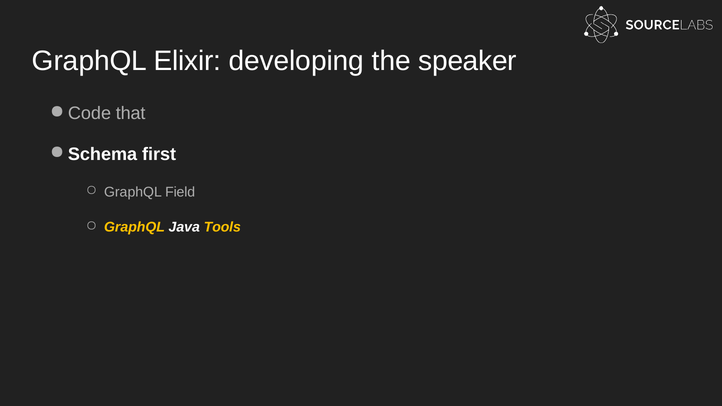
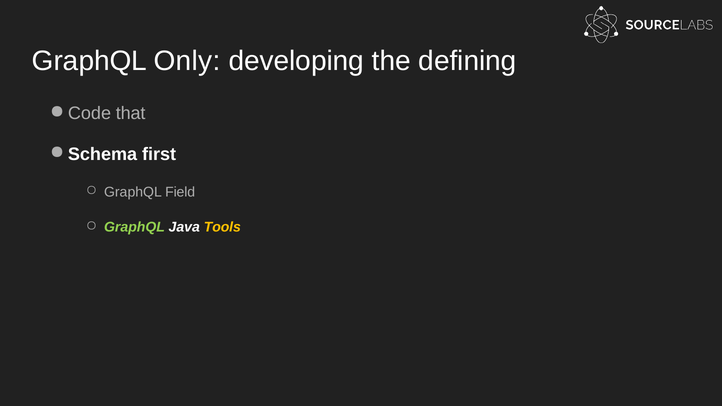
Elixir: Elixir -> Only
speaker: speaker -> defining
GraphQL at (134, 227) colour: yellow -> light green
